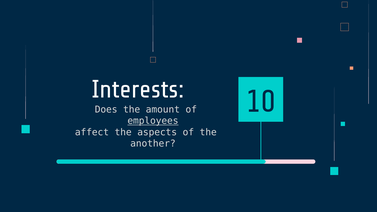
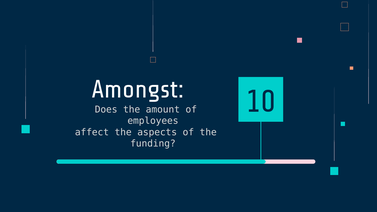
Interests: Interests -> Amongst
employees underline: present -> none
another: another -> funding
